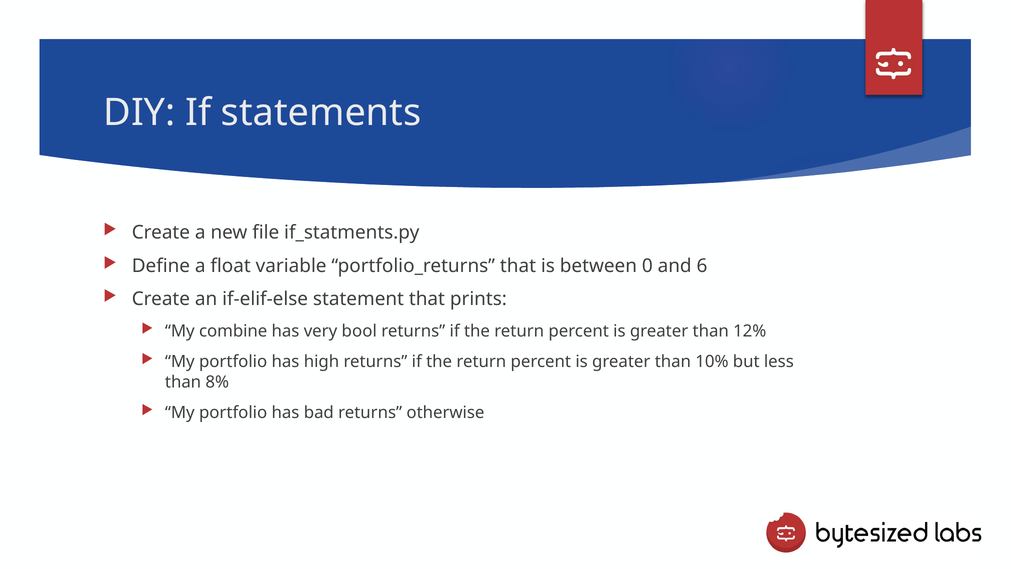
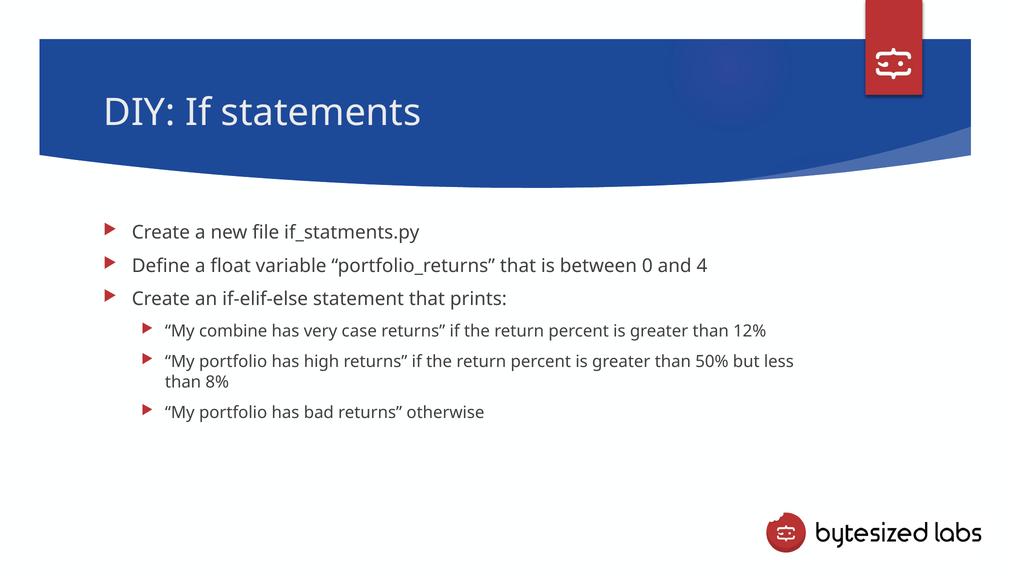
6: 6 -> 4
bool: bool -> case
10%: 10% -> 50%
